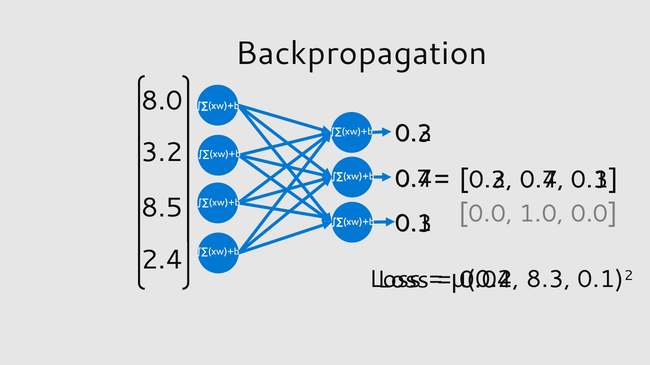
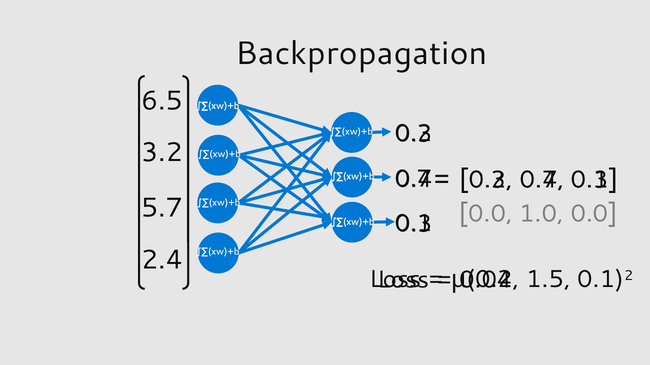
8.0: 8.0 -> 6.5
8.5: 8.5 -> 5.7
8.3: 8.3 -> 1.5
